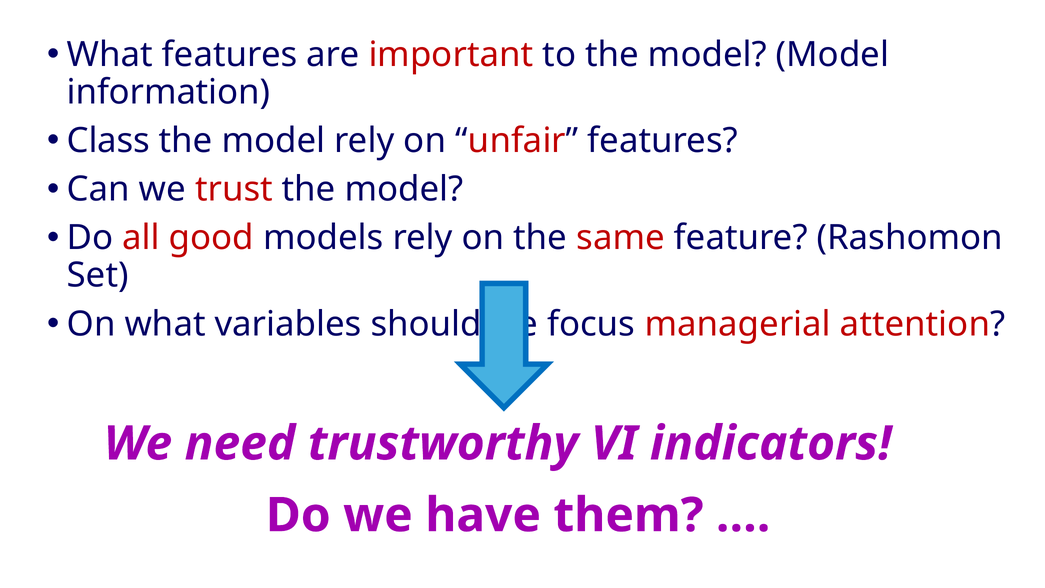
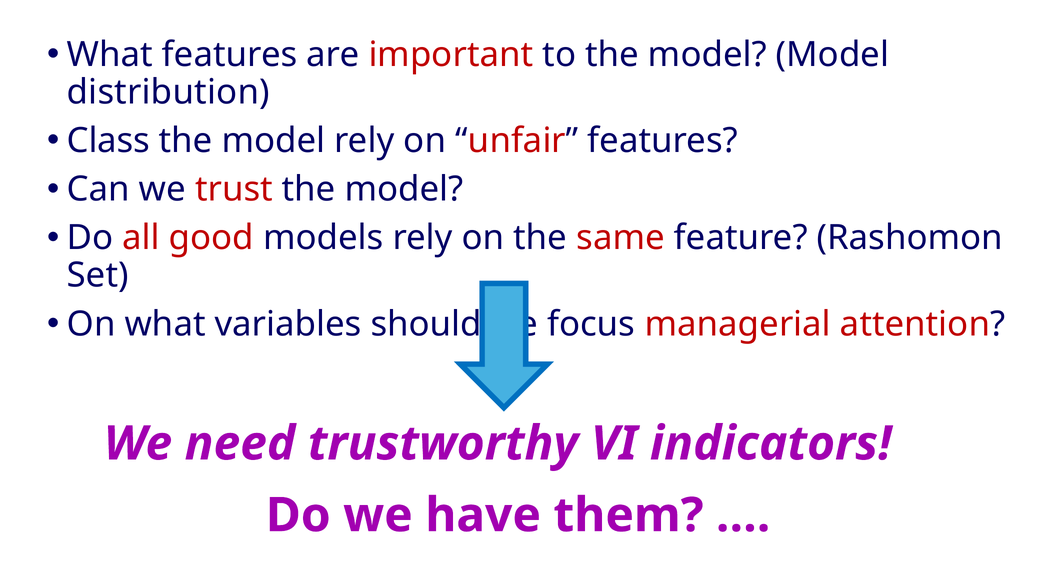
information: information -> distribution
